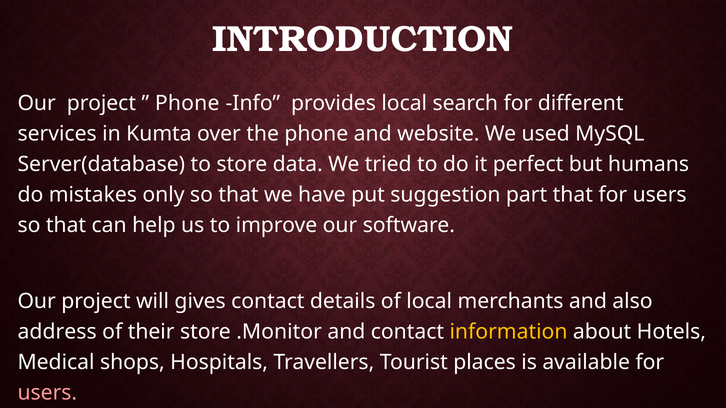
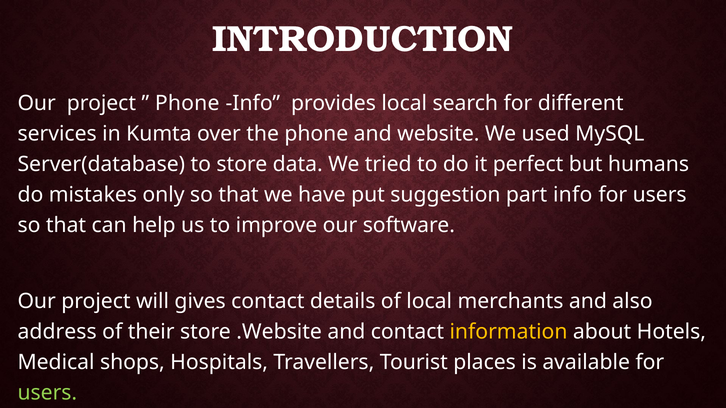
part that: that -> info
.Monitor: .Monitor -> .Website
users at (47, 393) colour: pink -> light green
